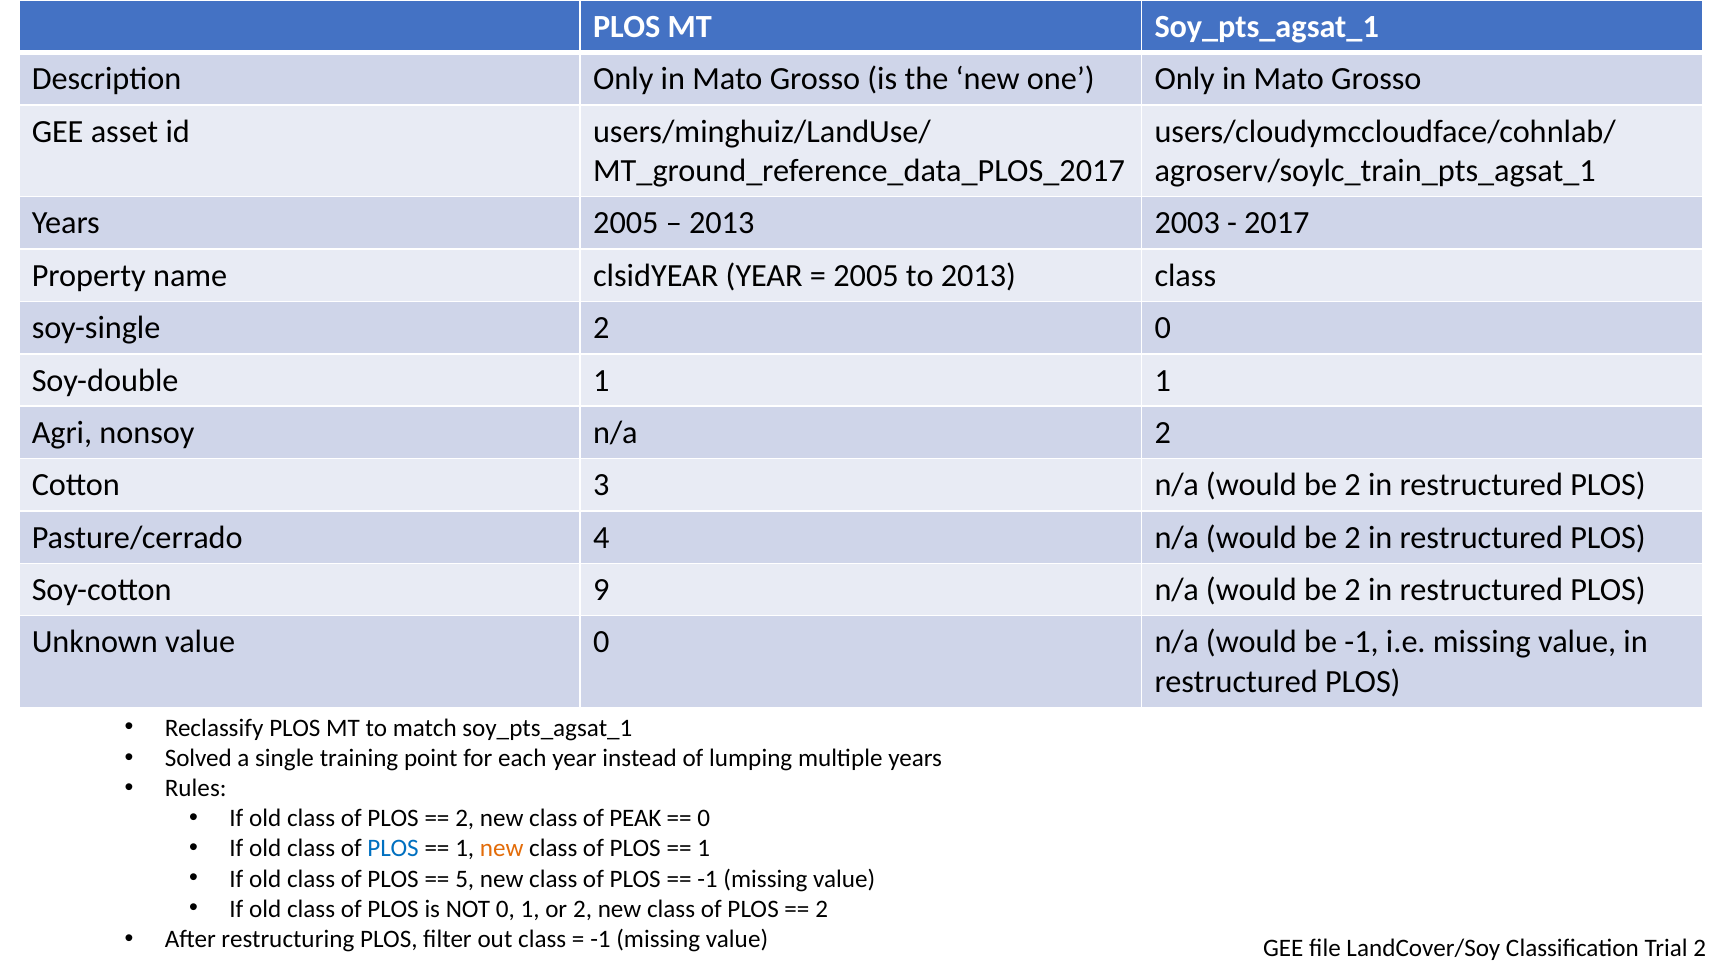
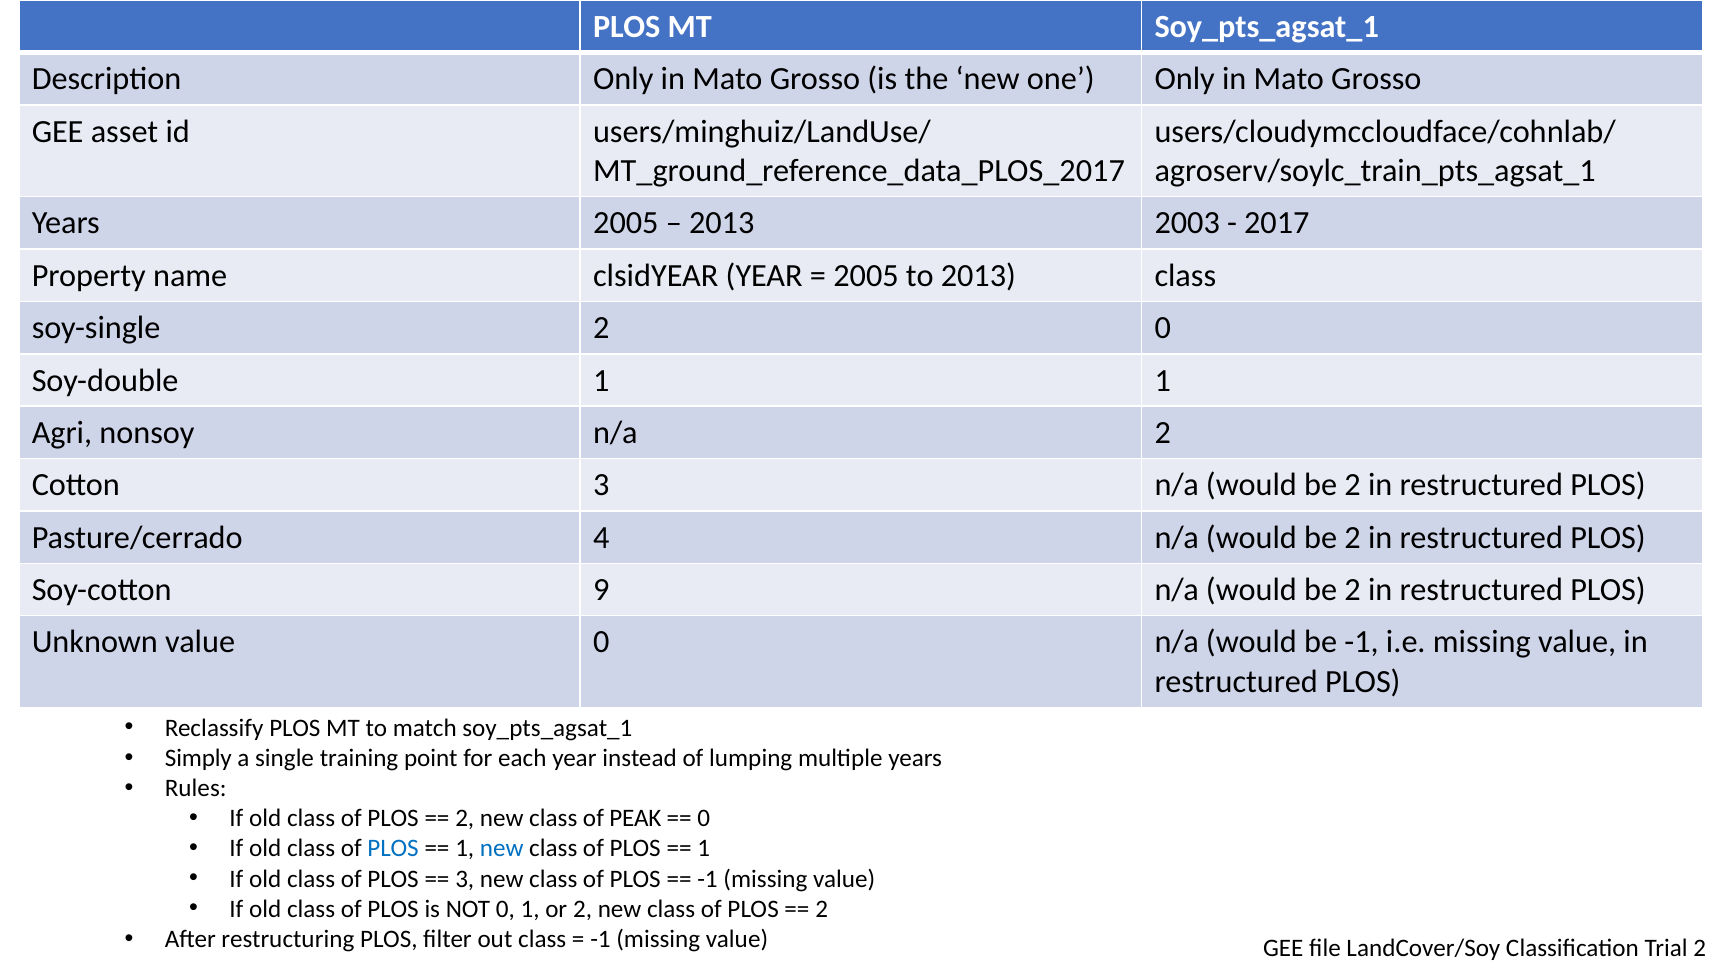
Solved: Solved -> Simply
new at (502, 848) colour: orange -> blue
5 at (465, 878): 5 -> 3
